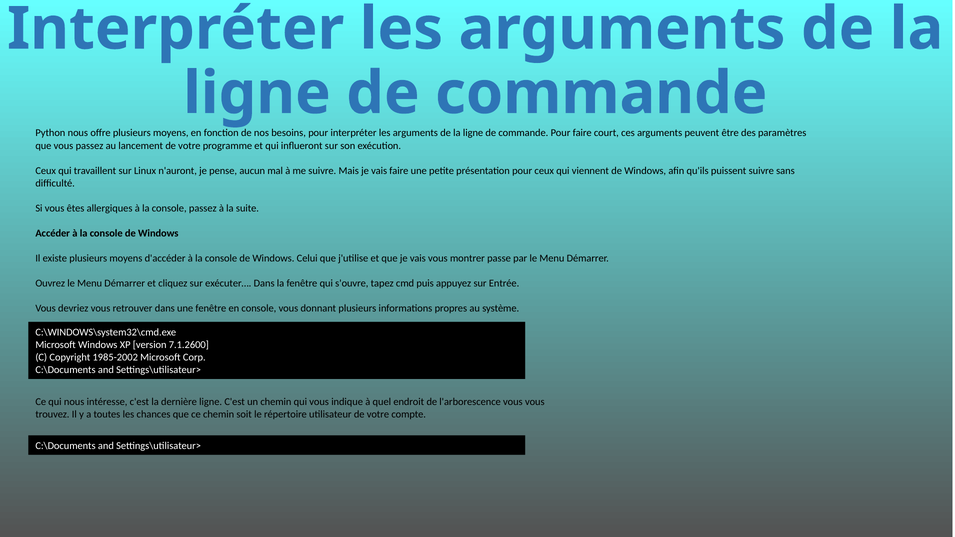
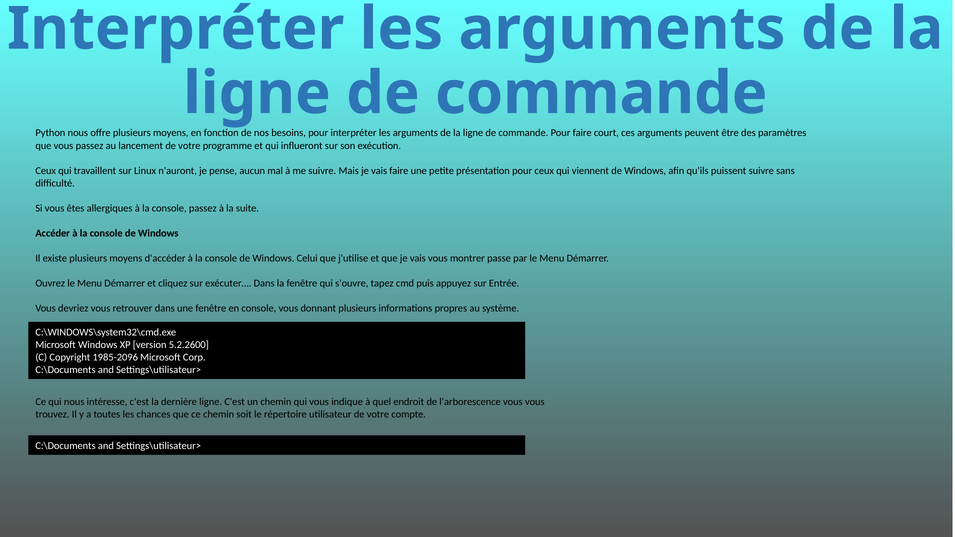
7.1.2600: 7.1.2600 -> 5.2.2600
1985-2002: 1985-2002 -> 1985-2096
